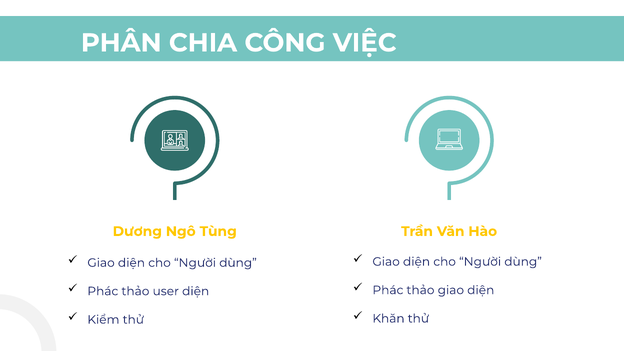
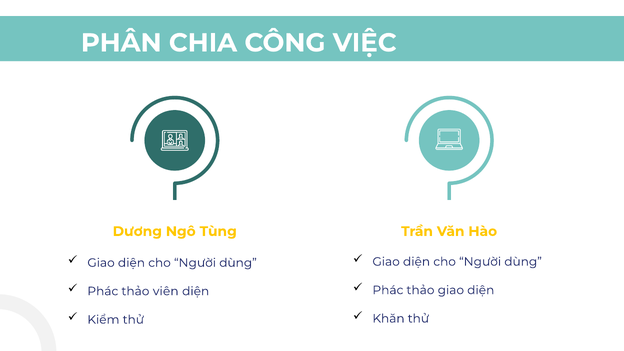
user: user -> viên
